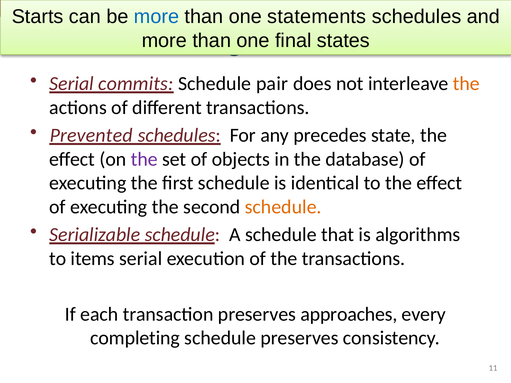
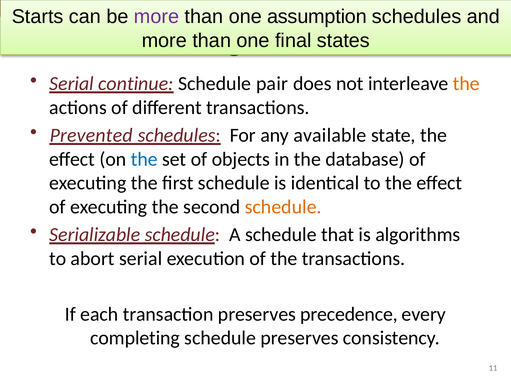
more at (157, 17) colour: blue -> purple
statements: statements -> assumption
commits: commits -> continue
precedes: precedes -> available
the at (144, 159) colour: purple -> blue
items: items -> abort
approaches: approaches -> precedence
